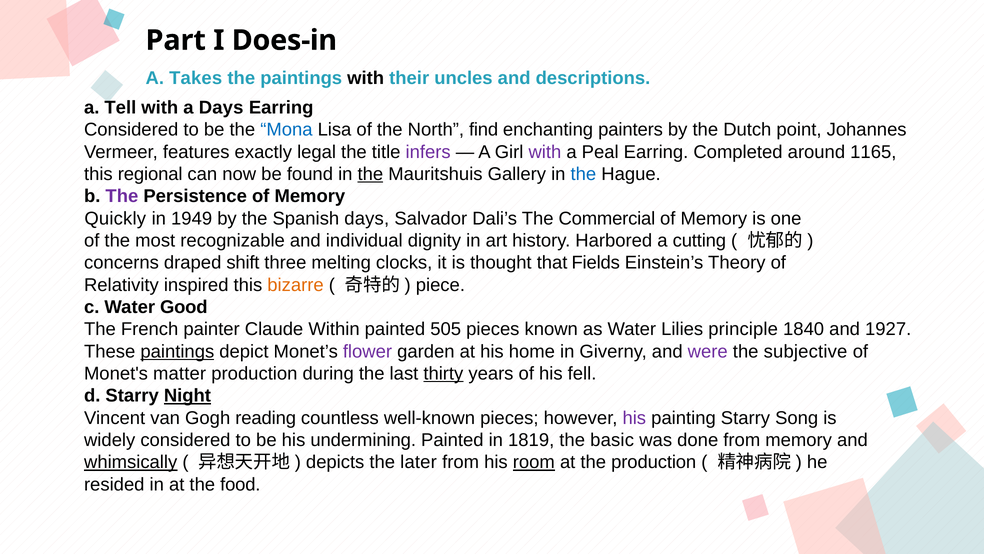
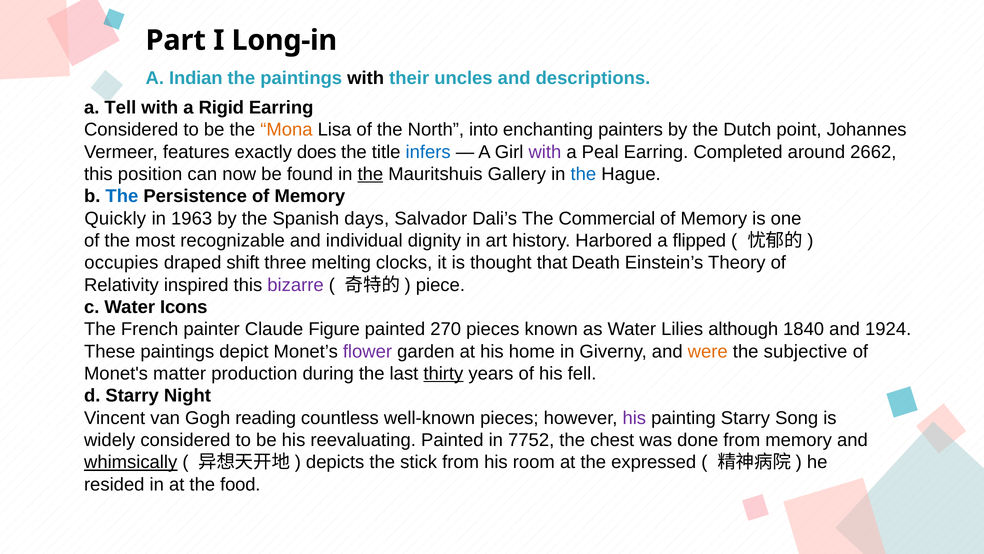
Does-in: Does-in -> Long-in
Takes: Takes -> Indian
a Days: Days -> Rigid
Mona colour: blue -> orange
find: find -> into
legal: legal -> does
infers colour: purple -> blue
1165: 1165 -> 2662
regional: regional -> position
The at (122, 196) colour: purple -> blue
1949: 1949 -> 1963
cutting: cutting -> flipped
concerns: concerns -> occupies
Fields: Fields -> Death
bizarre colour: orange -> purple
Good: Good -> Icons
Within: Within -> Figure
505: 505 -> 270
principle: principle -> although
1927: 1927 -> 1924
paintings at (177, 351) underline: present -> none
were colour: purple -> orange
Night underline: present -> none
undermining: undermining -> reevaluating
1819: 1819 -> 7752
basic: basic -> chest
later: later -> stick
room underline: present -> none
the production: production -> expressed
